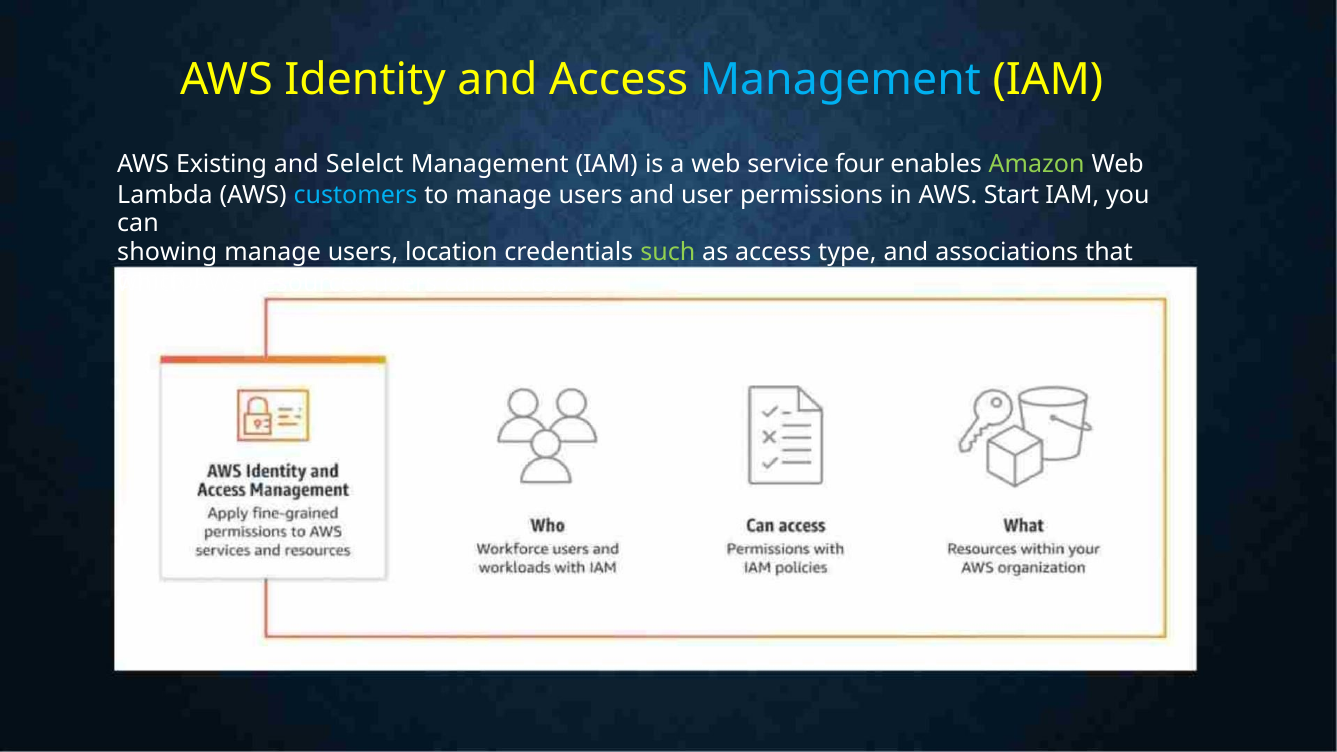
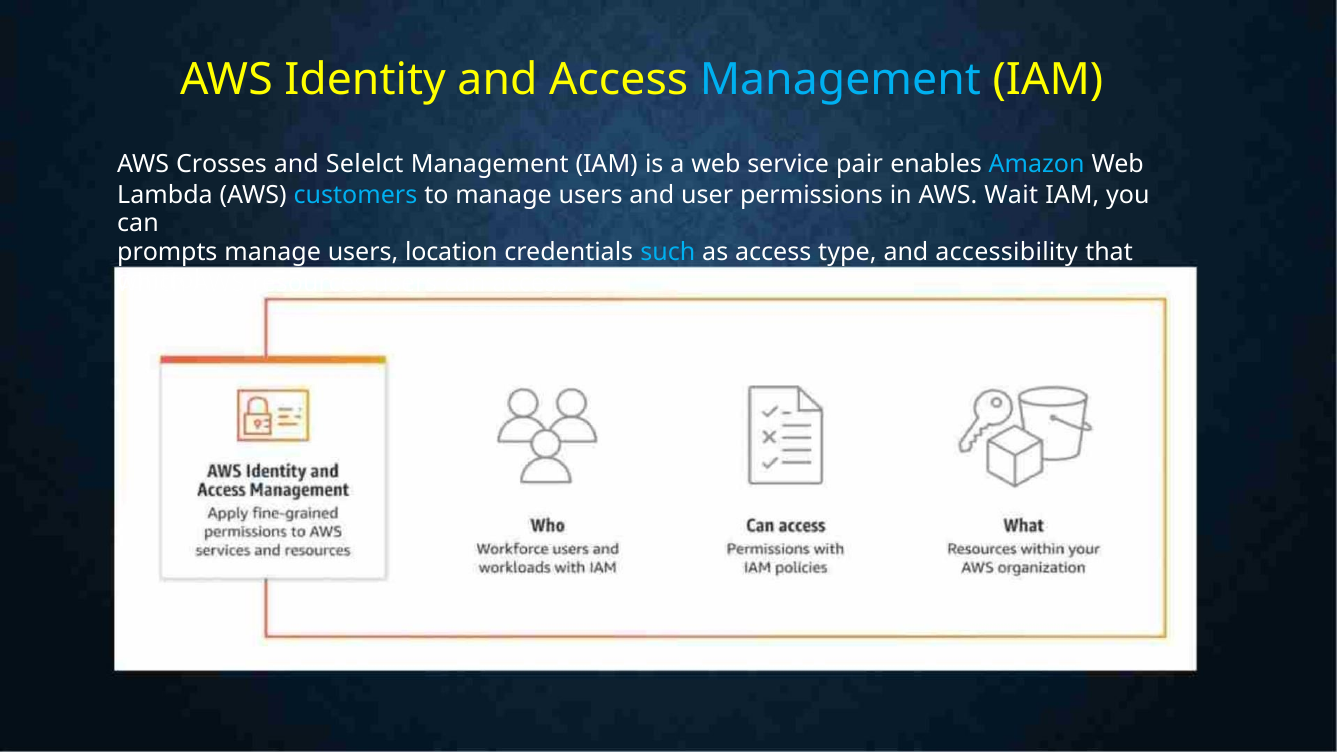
Existing: Existing -> Crosses
four: four -> pair
Amazon colour: light green -> light blue
Start: Start -> Wait
showing: showing -> prompts
such colour: light green -> light blue
associations: associations -> accessibility
